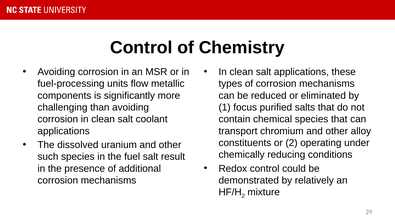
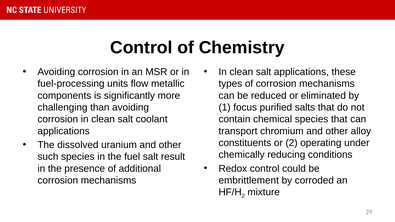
demonstrated: demonstrated -> embrittlement
relatively: relatively -> corroded
